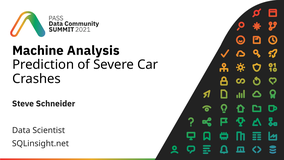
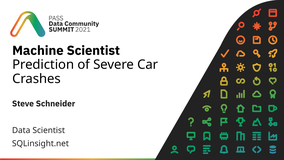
Machine Analysis: Analysis -> Scientist
